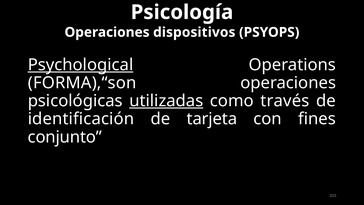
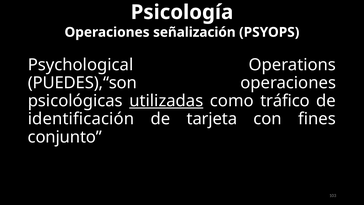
dispositivos: dispositivos -> señalización
Psychological underline: present -> none
FORMA),“son: FORMA),“son -> PUEDES),“son
través: través -> tráfico
